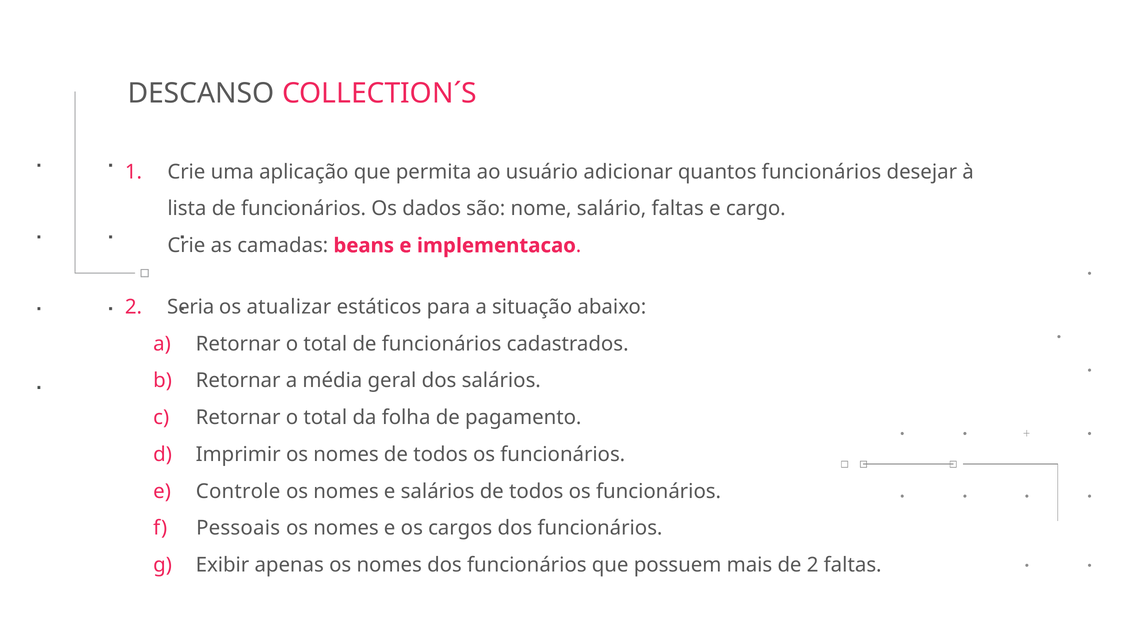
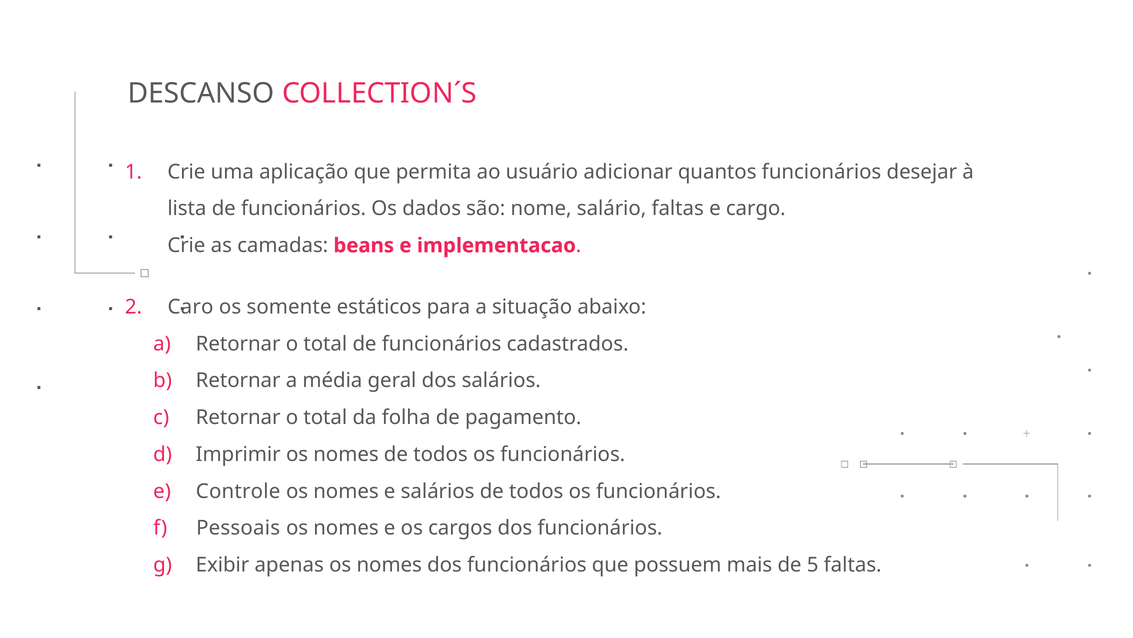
Seria: Seria -> Caro
atualizar: atualizar -> somente
de 2: 2 -> 5
